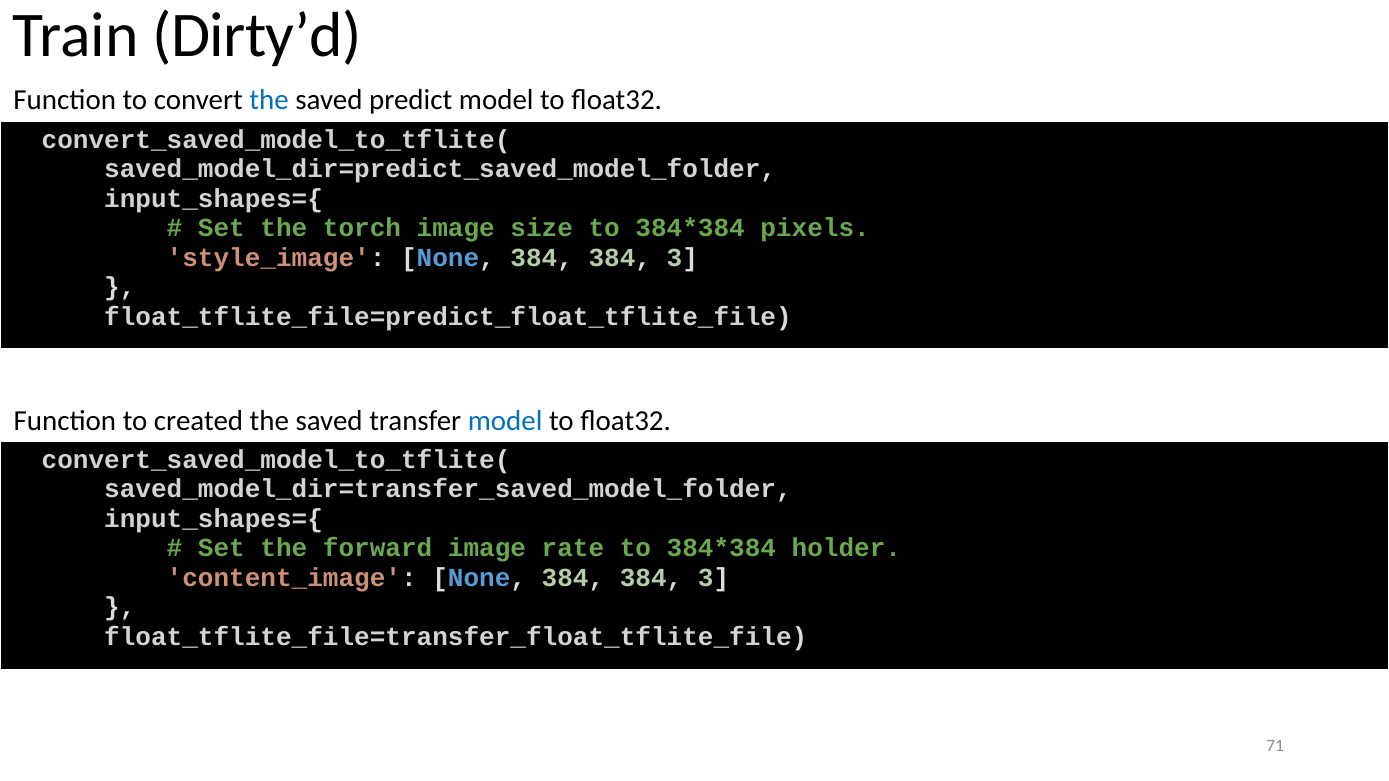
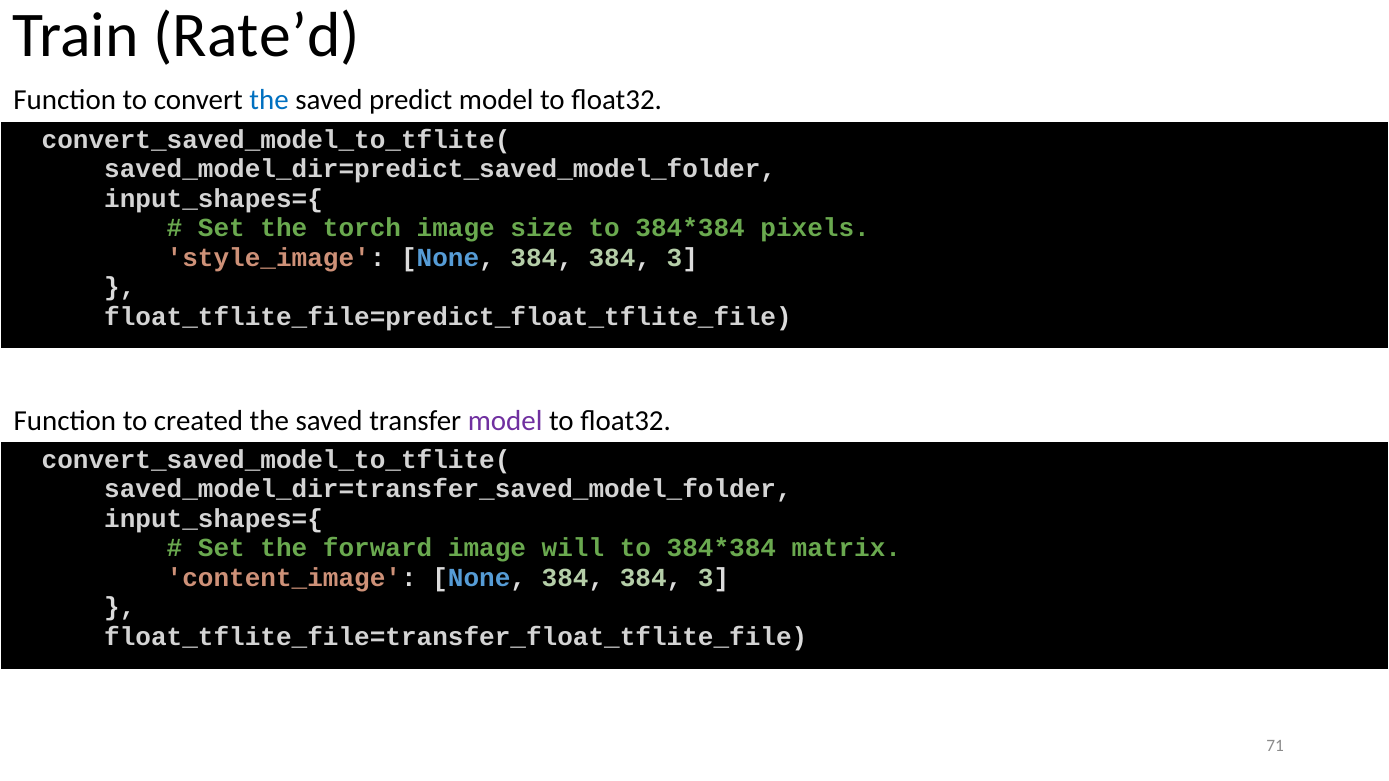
Dirty’d: Dirty’d -> Rate’d
model at (505, 421) colour: blue -> purple
rate: rate -> will
holder: holder -> matrix
